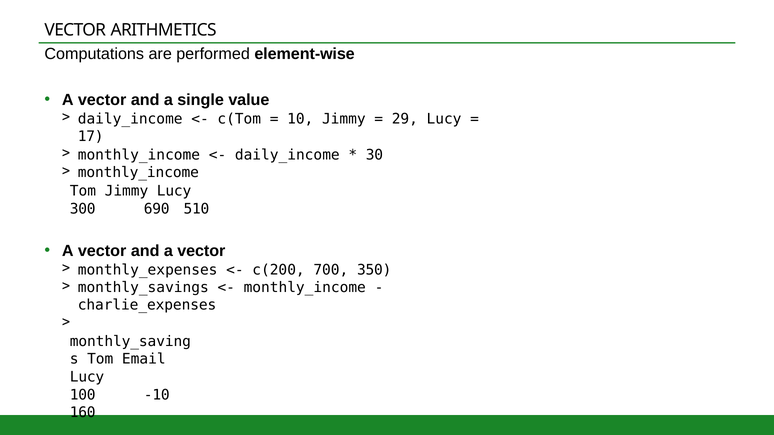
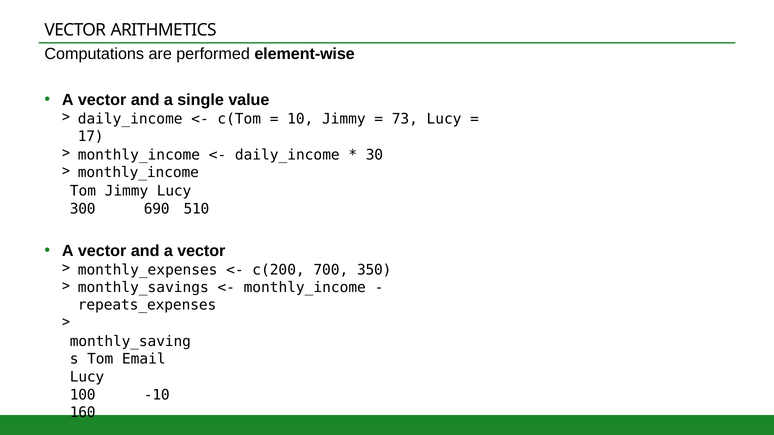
29: 29 -> 73
charlie_expenses: charlie_expenses -> repeats_expenses
